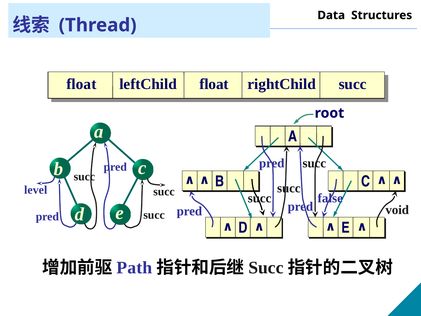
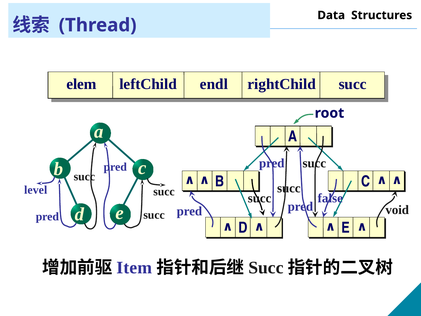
float at (81, 84): float -> elem
leftChild float: float -> endl
Path: Path -> Item
